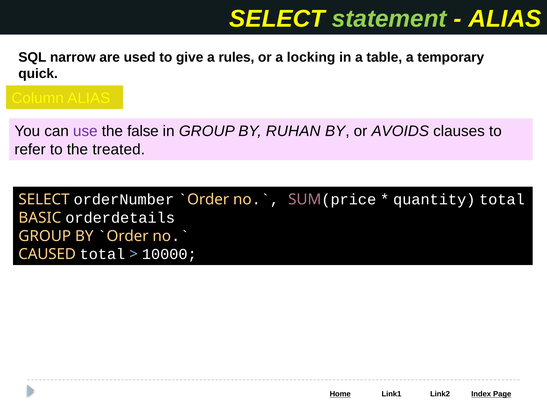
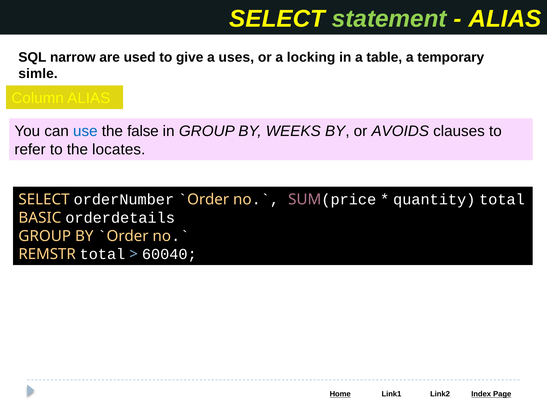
rules: rules -> uses
quick: quick -> simle
use colour: purple -> blue
RUHAN: RUHAN -> WEEKS
treated: treated -> locates
CAUSED: CAUSED -> REMSTR
10000: 10000 -> 60040
